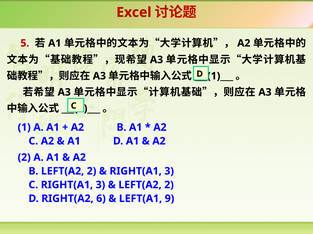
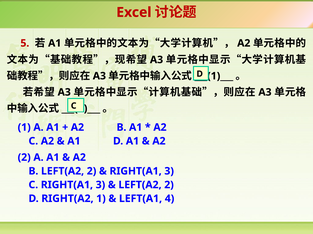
RIGHT(A2 6: 6 -> 1
9: 9 -> 4
